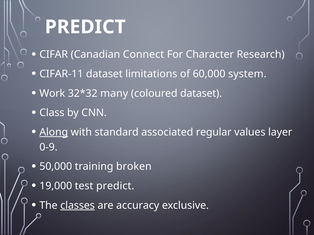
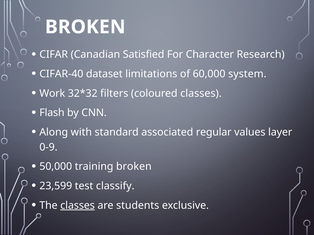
PREDICT at (85, 27): PREDICT -> BROKEN
Connect: Connect -> Satisfied
CIFAR-11: CIFAR-11 -> CIFAR-40
many: many -> filters
coloured dataset: dataset -> classes
Class: Class -> Flash
Along underline: present -> none
19,000: 19,000 -> 23,599
test predict: predict -> classify
accuracy: accuracy -> students
